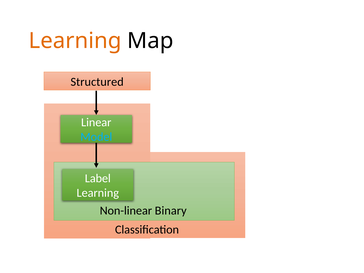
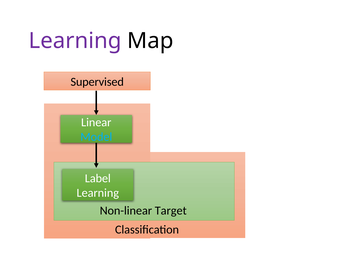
Learning at (75, 41) colour: orange -> purple
Structured: Structured -> Supervised
Binary: Binary -> Target
